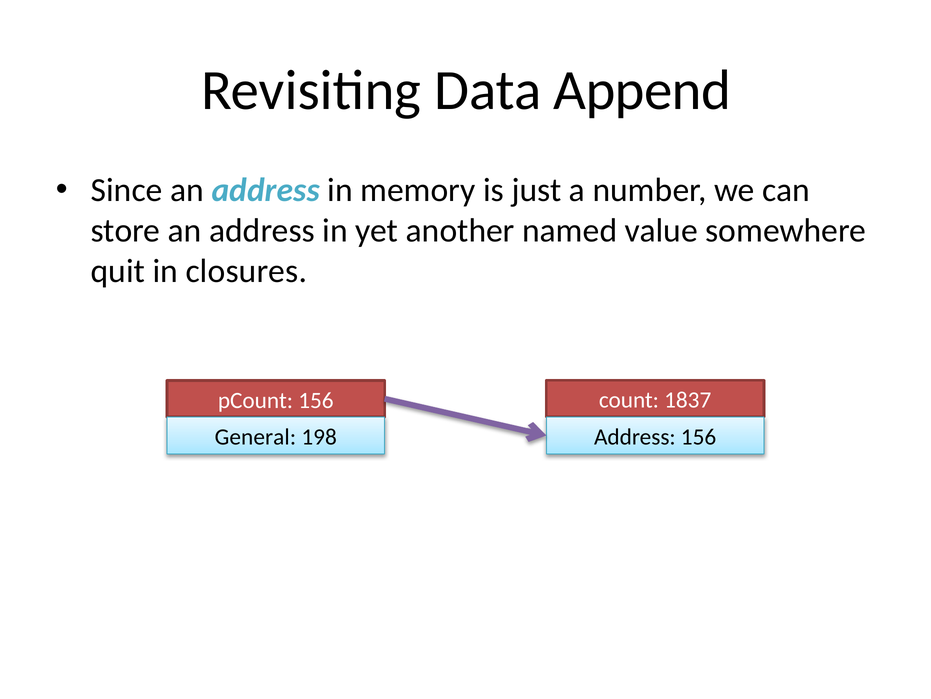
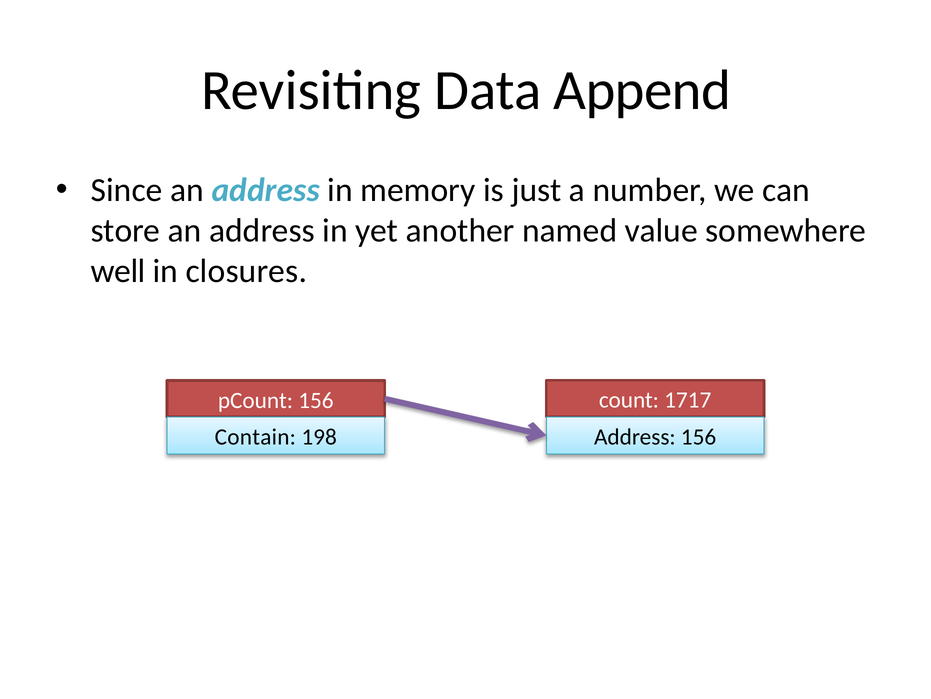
quit: quit -> well
1837: 1837 -> 1717
General: General -> Contain
